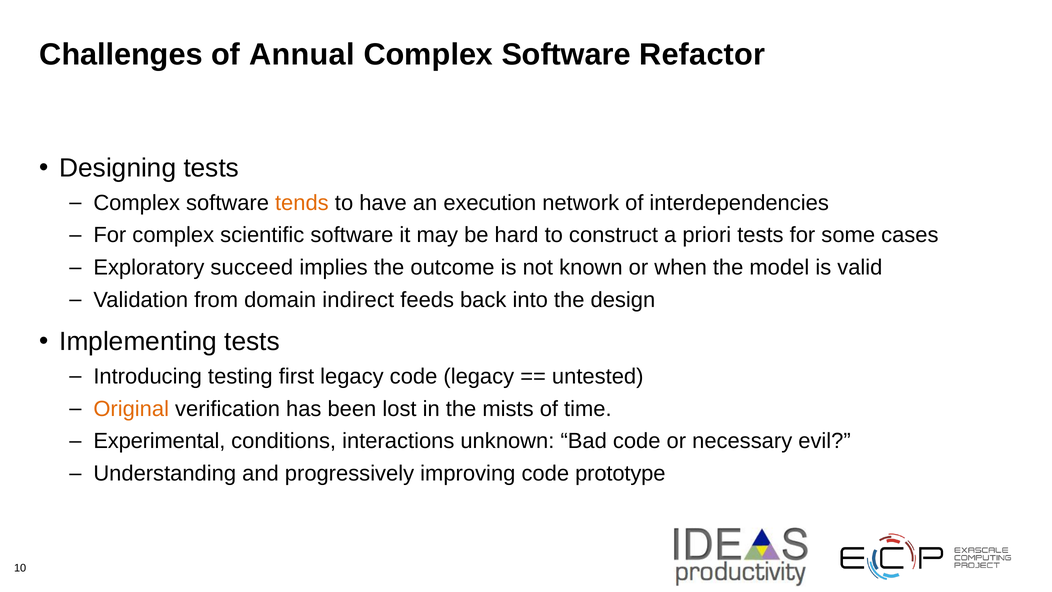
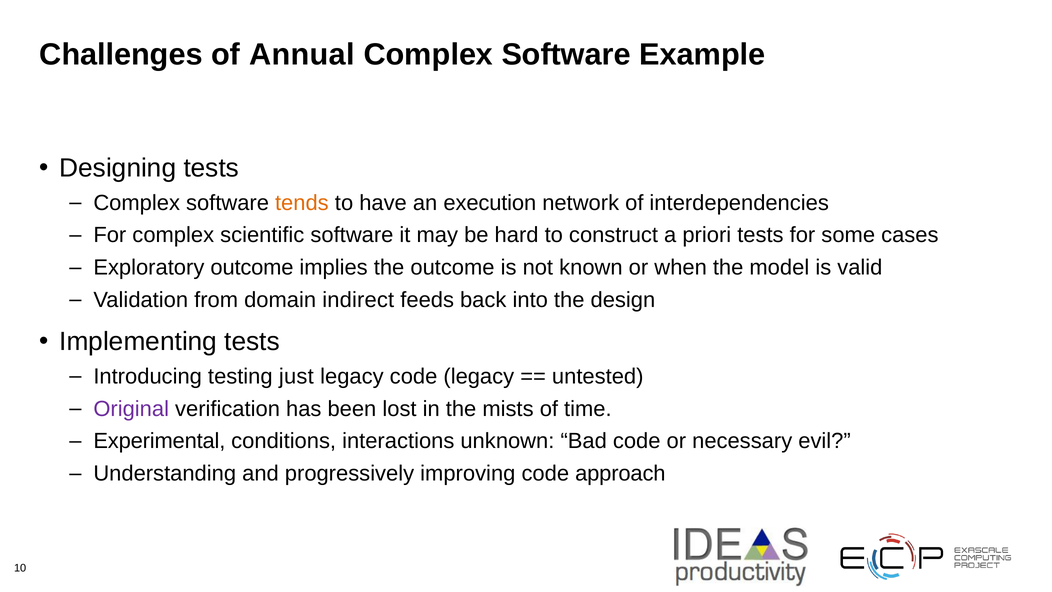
Refactor: Refactor -> Example
Exploratory succeed: succeed -> outcome
first: first -> just
Original colour: orange -> purple
prototype: prototype -> approach
